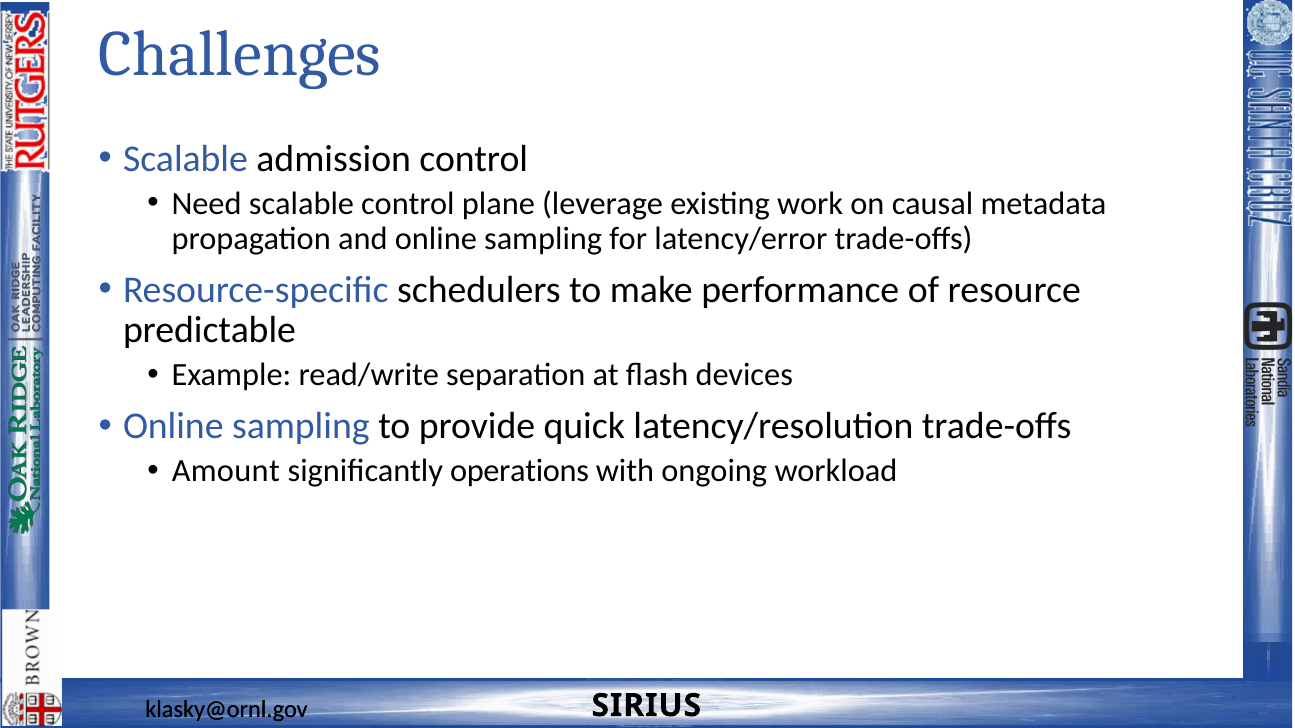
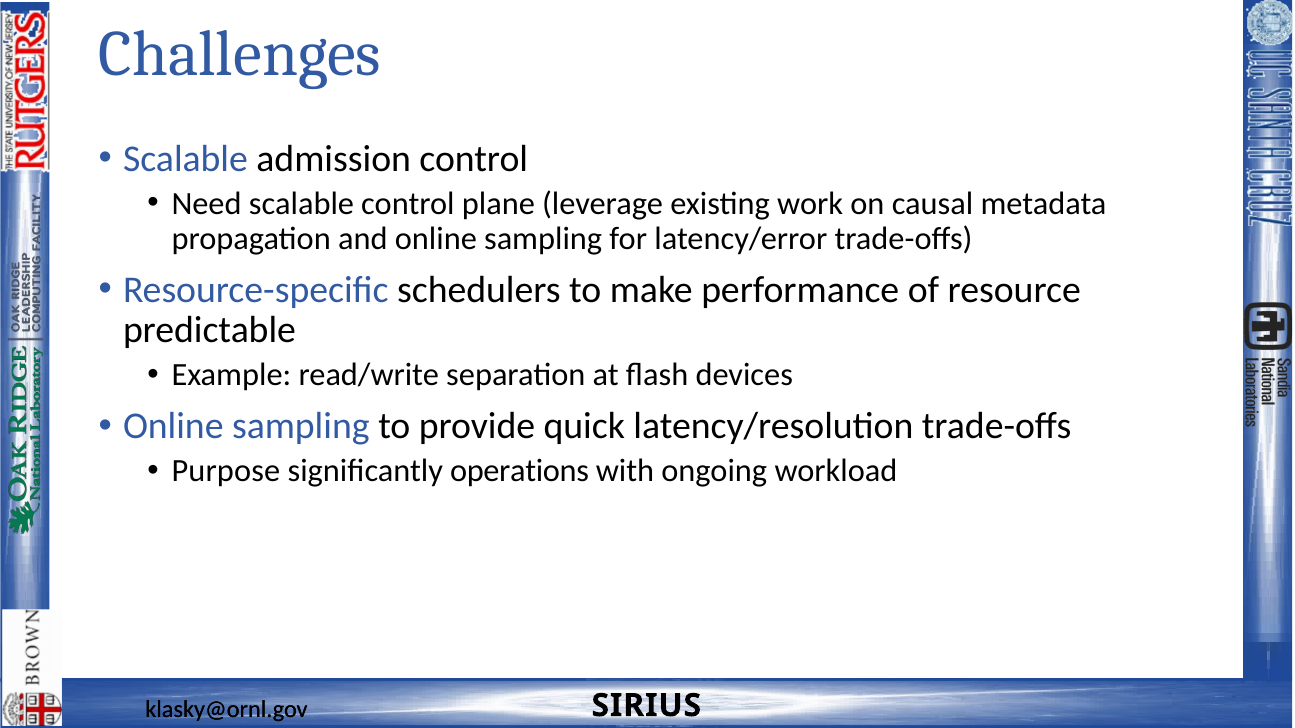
Amount: Amount -> Purpose
